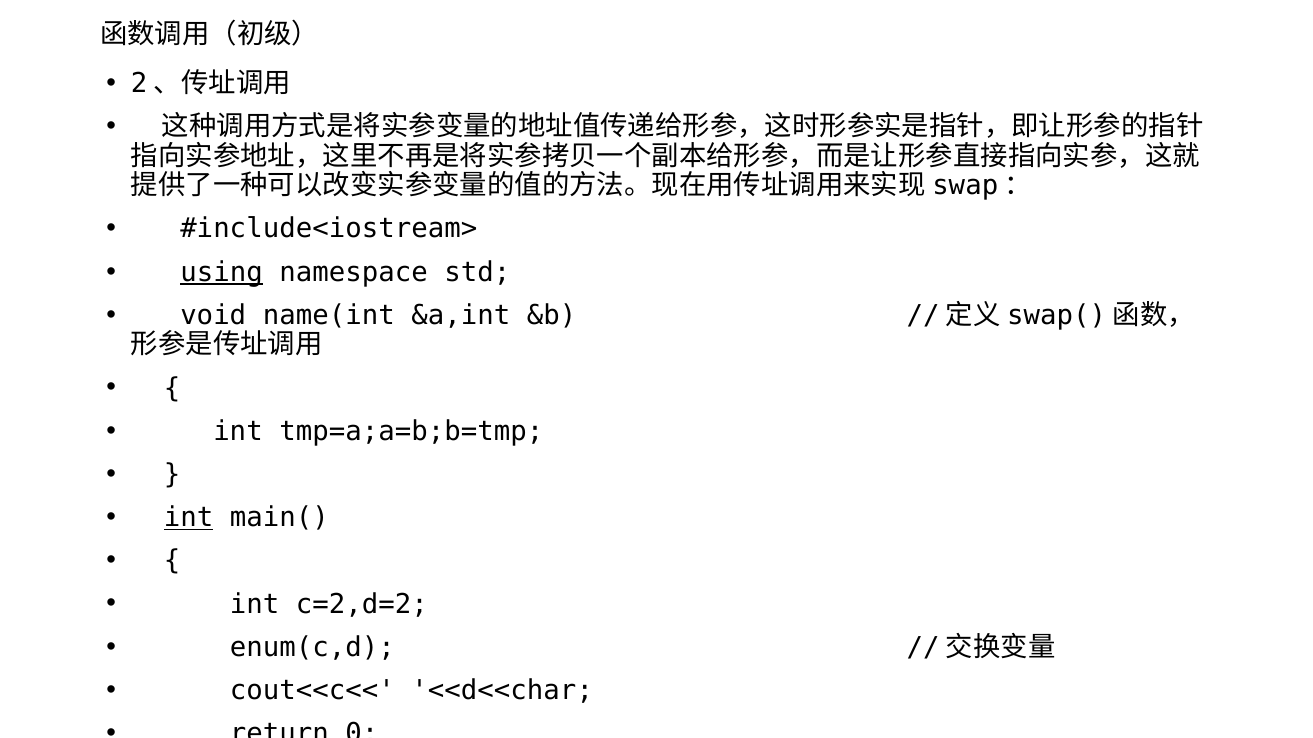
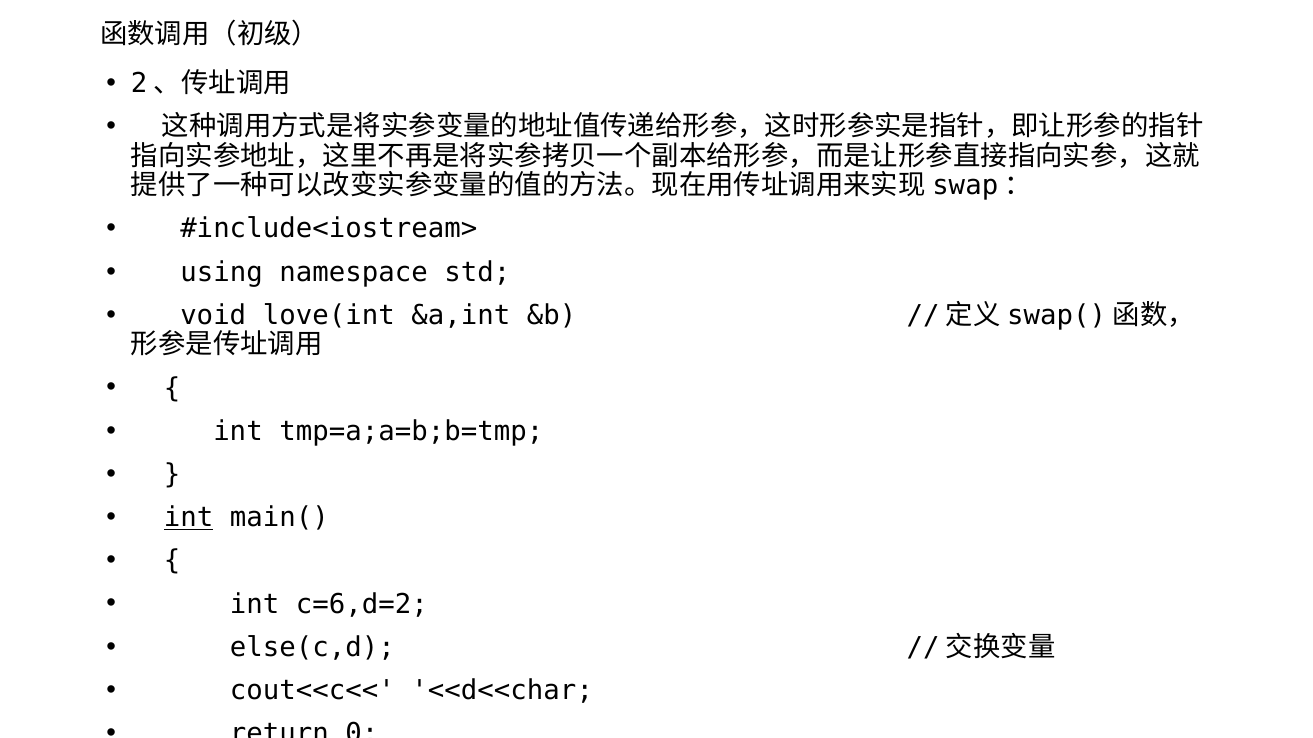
using underline: present -> none
name(int: name(int -> love(int
c=2,d=2: c=2,d=2 -> c=6,d=2
enum(c,d: enum(c,d -> else(c,d
